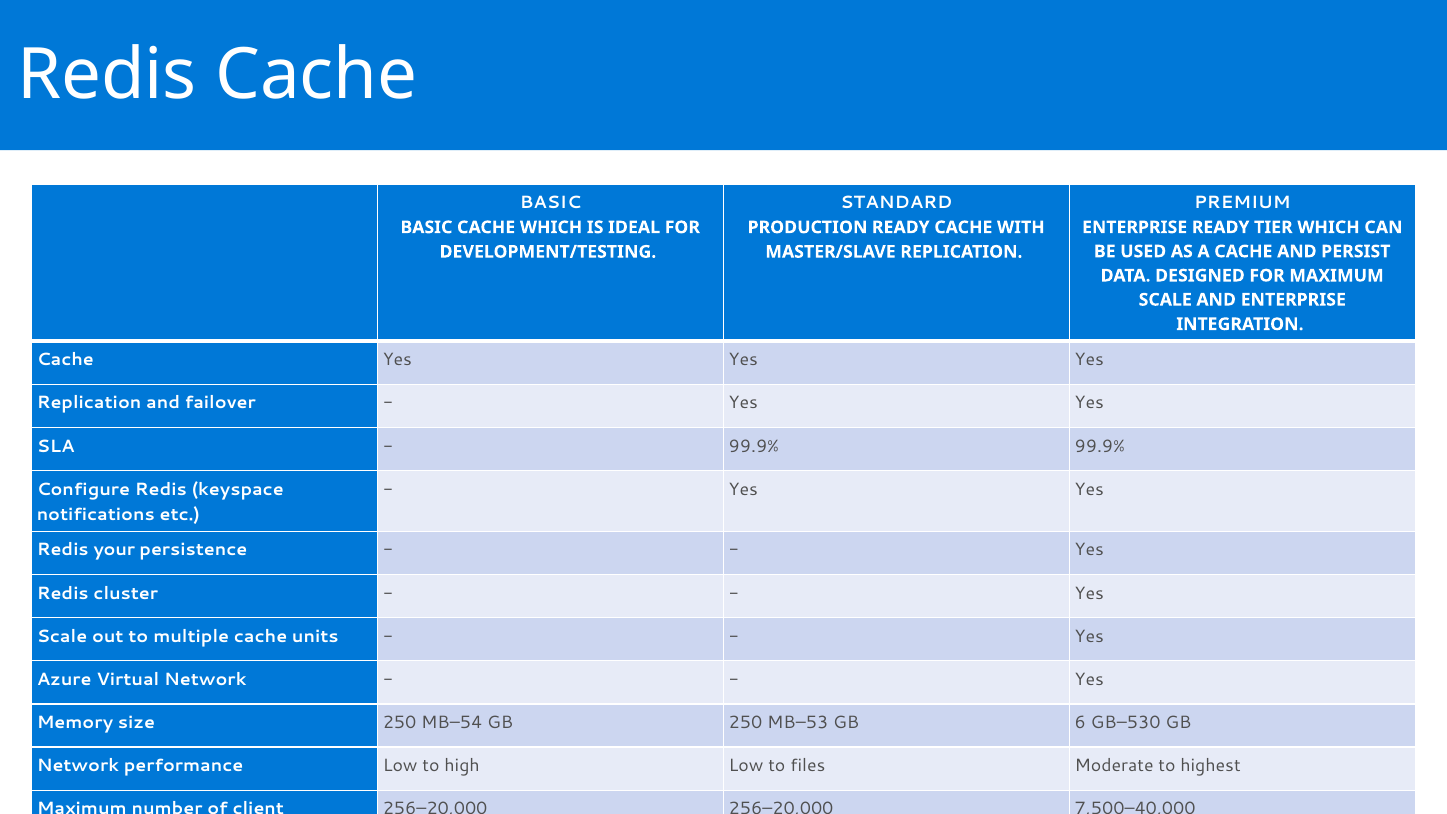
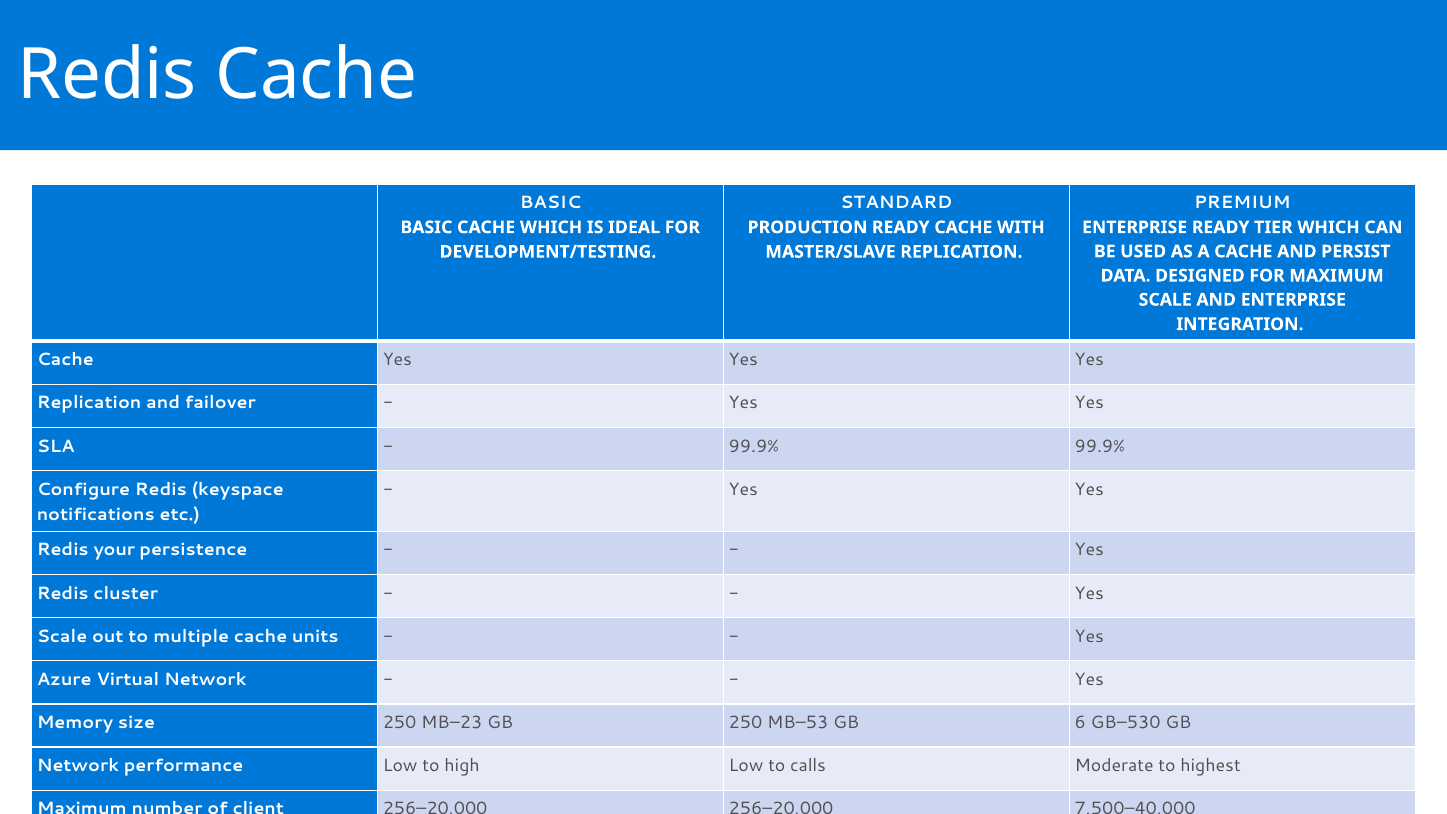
MB–54: MB–54 -> MB–23
files: files -> calls
